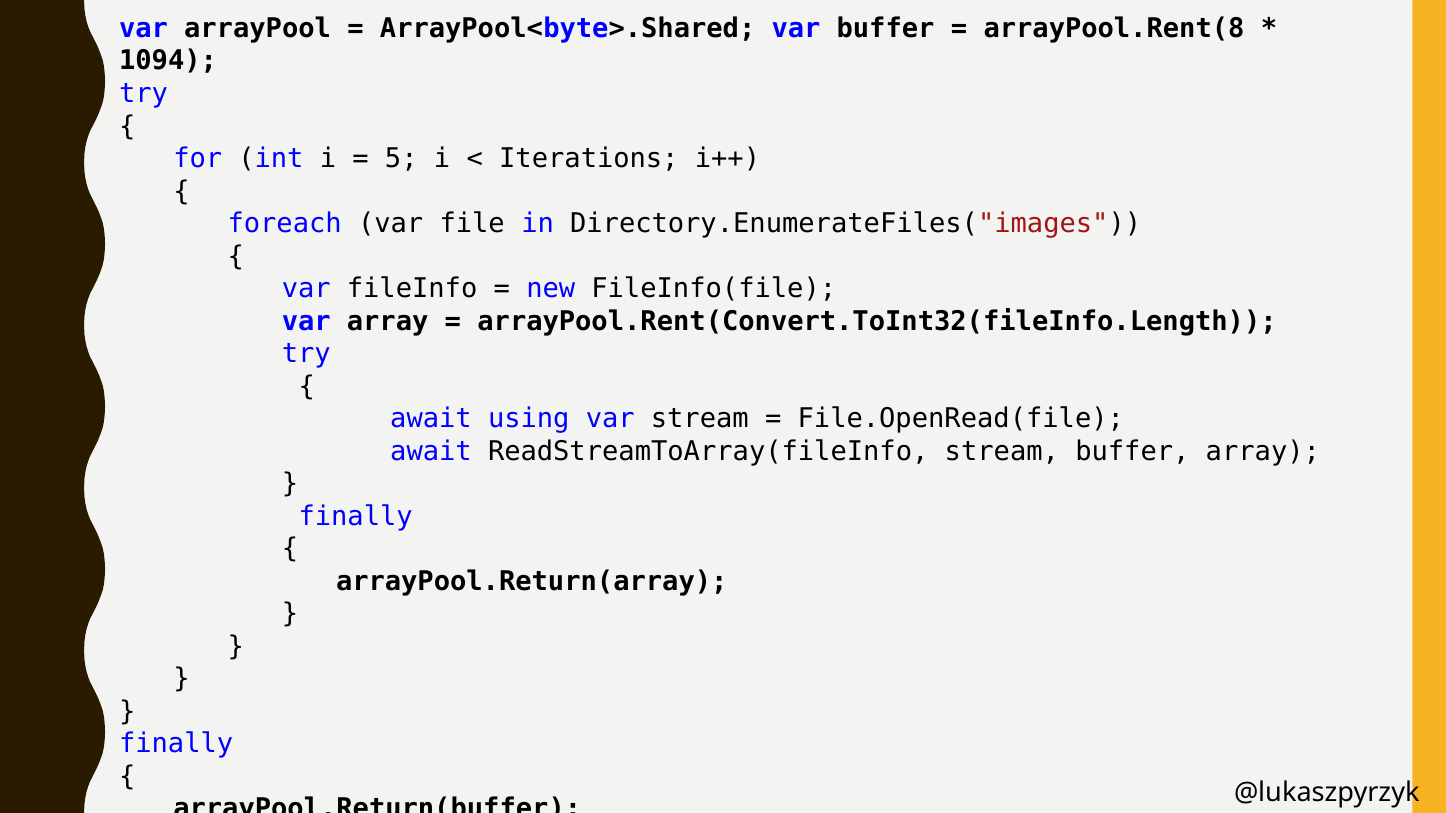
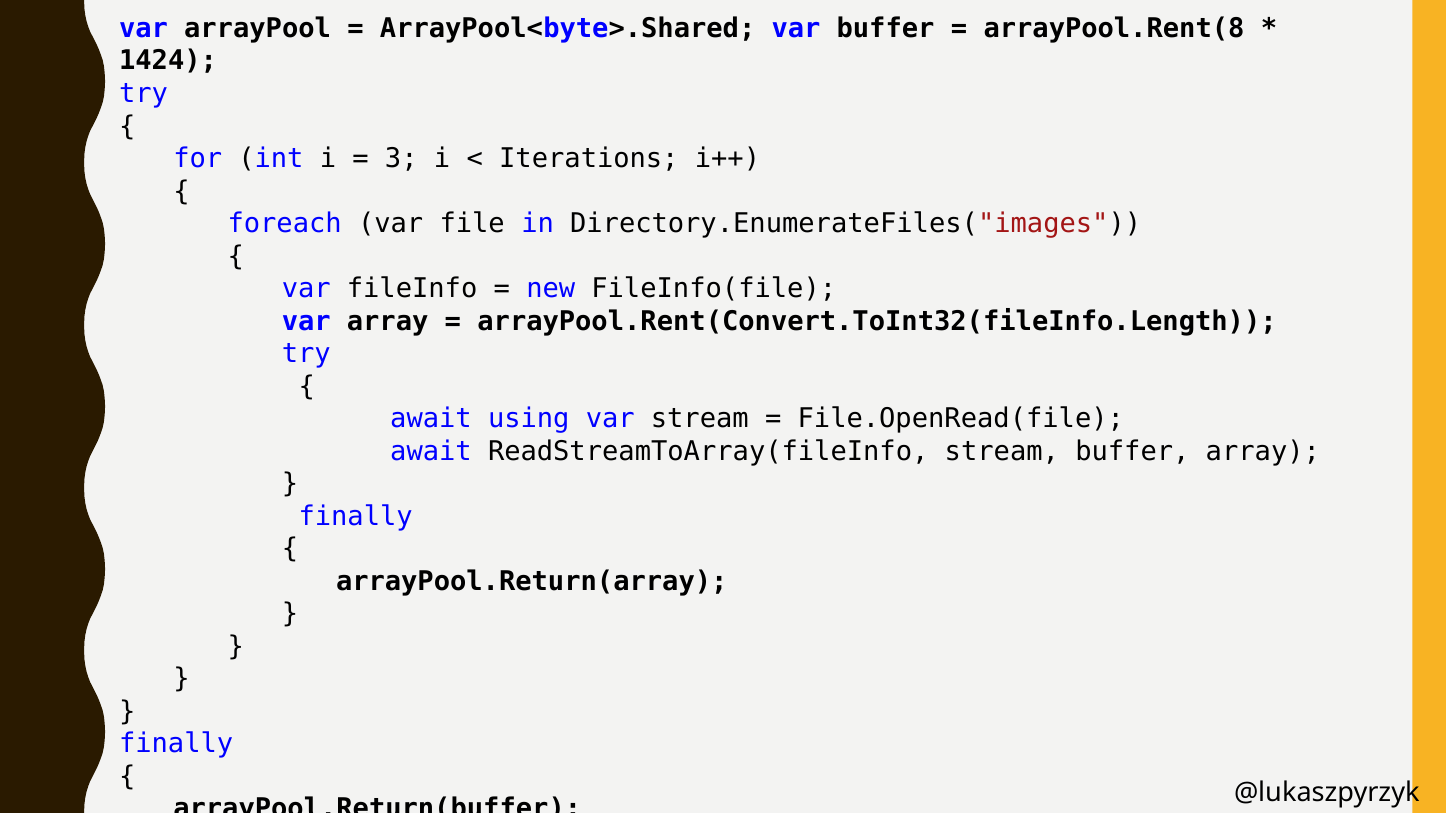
1094: 1094 -> 1424
5: 5 -> 3
